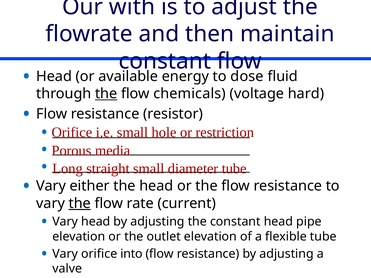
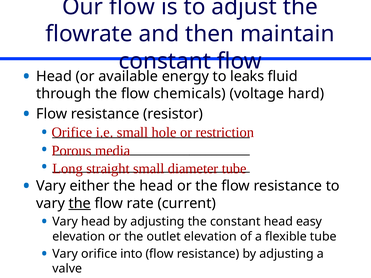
Our with: with -> flow
dose: dose -> leaks
the at (106, 94) underline: present -> none
pipe: pipe -> easy
